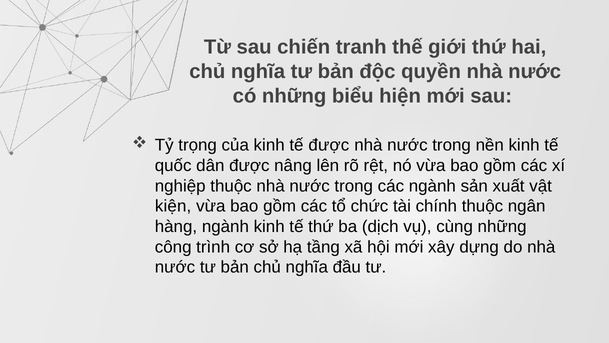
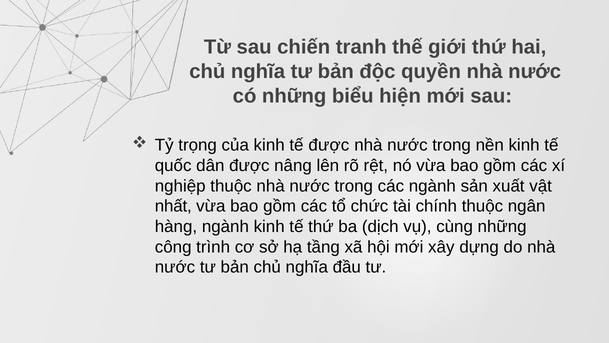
kiện: kiện -> nhất
